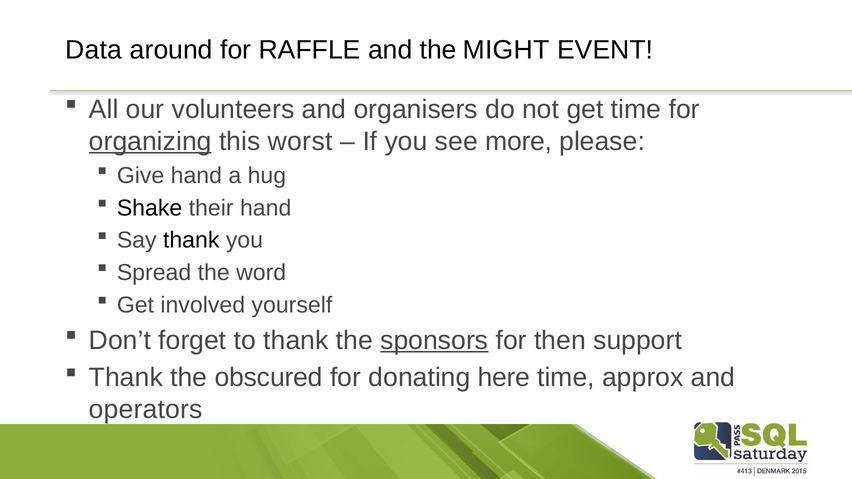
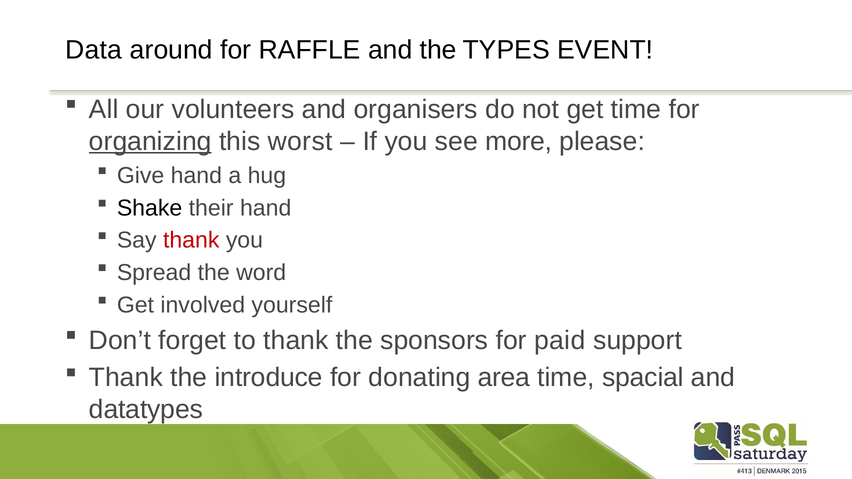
MIGHT: MIGHT -> TYPES
thank at (191, 240) colour: black -> red
sponsors underline: present -> none
then: then -> paid
obscured: obscured -> introduce
here: here -> area
approx: approx -> spacial
operators: operators -> datatypes
